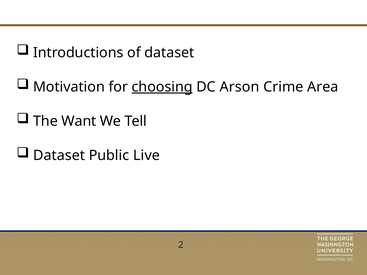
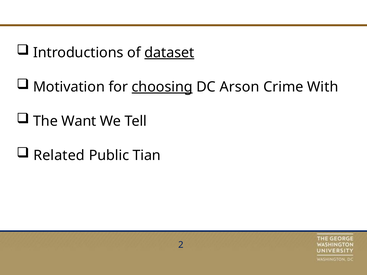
dataset at (169, 53) underline: none -> present
Area: Area -> With
Dataset at (59, 155): Dataset -> Related
Live: Live -> Tian
